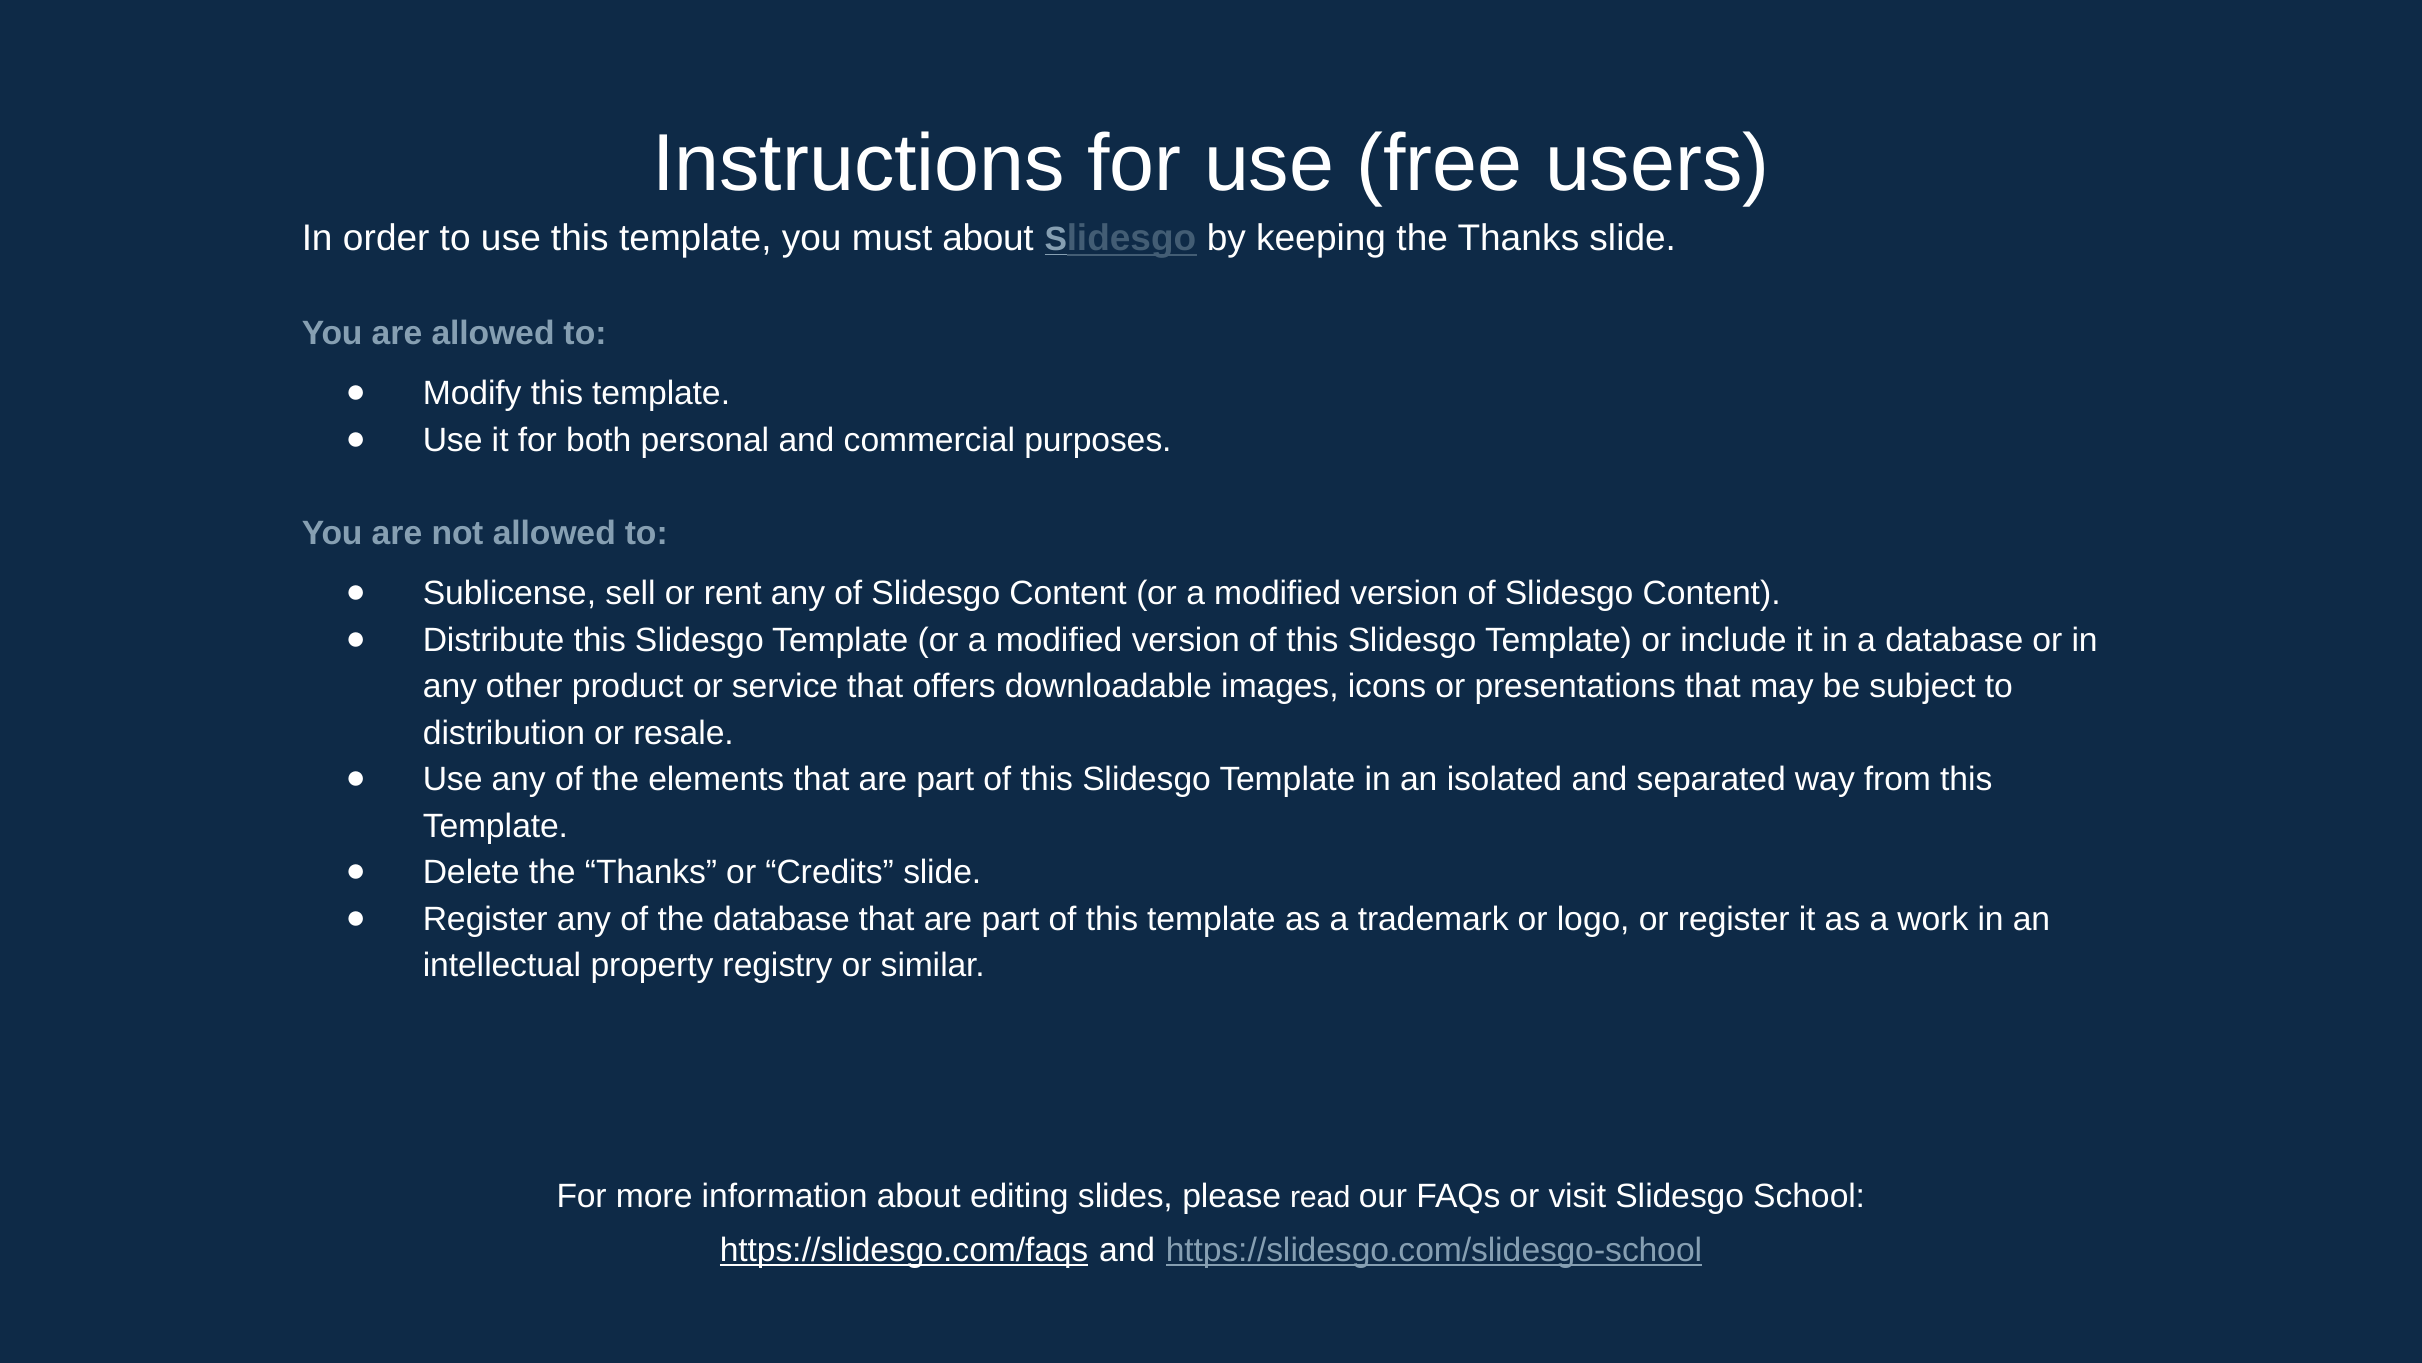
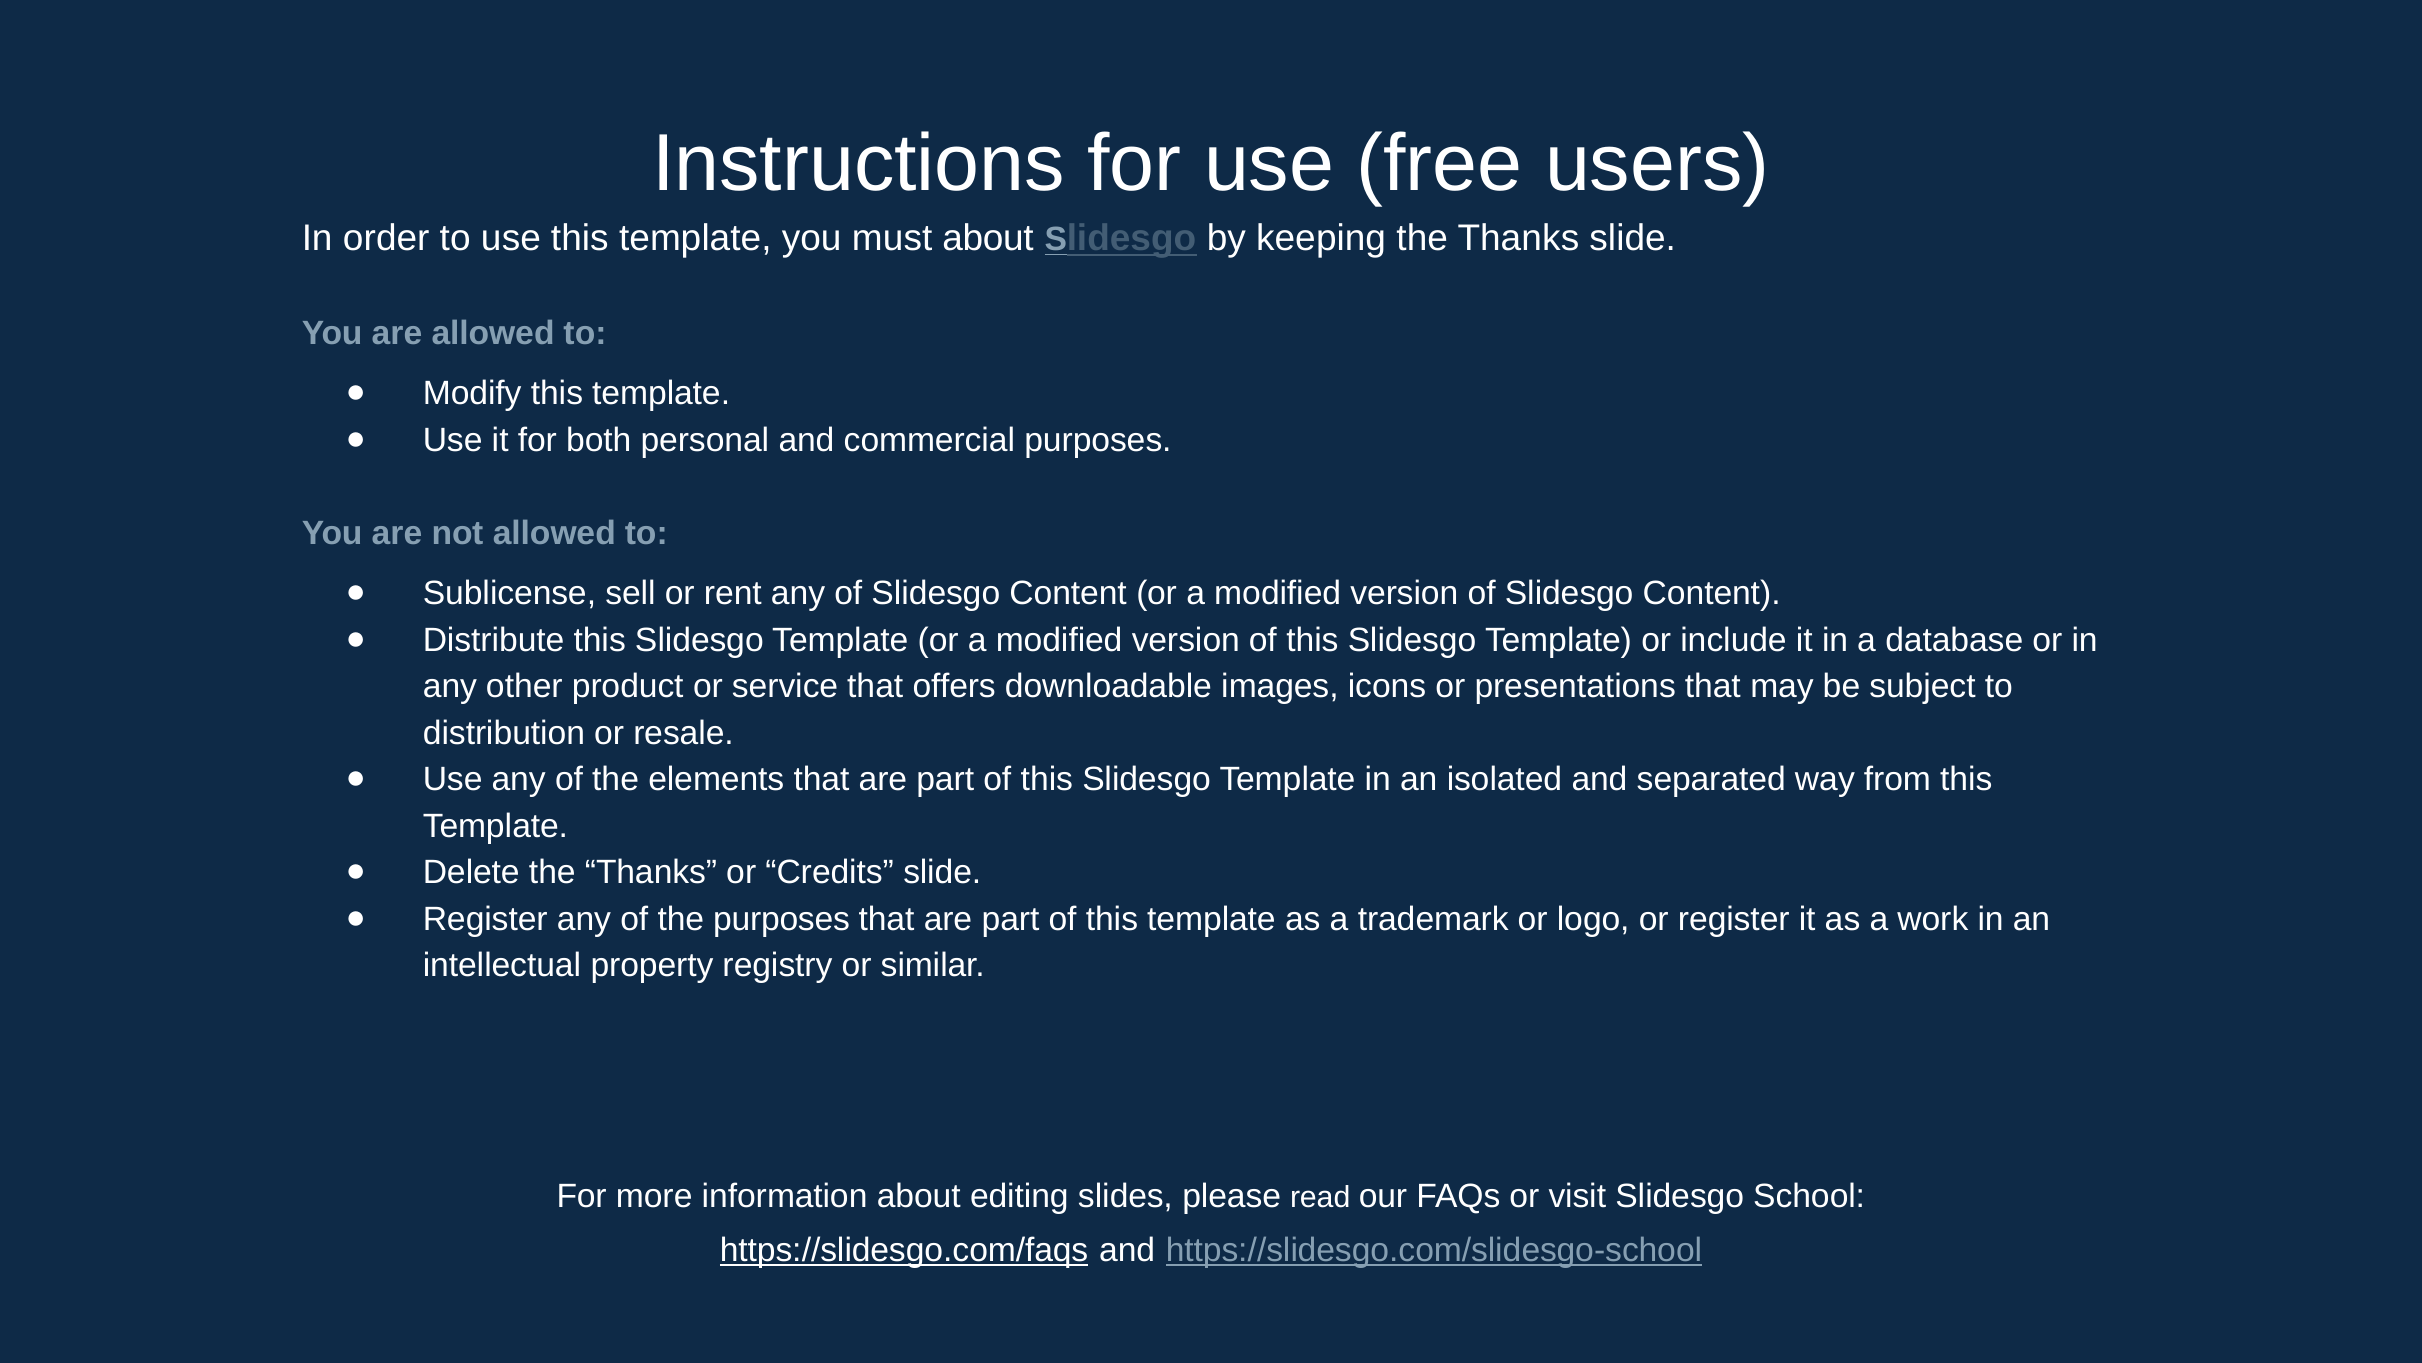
the database: database -> purposes
